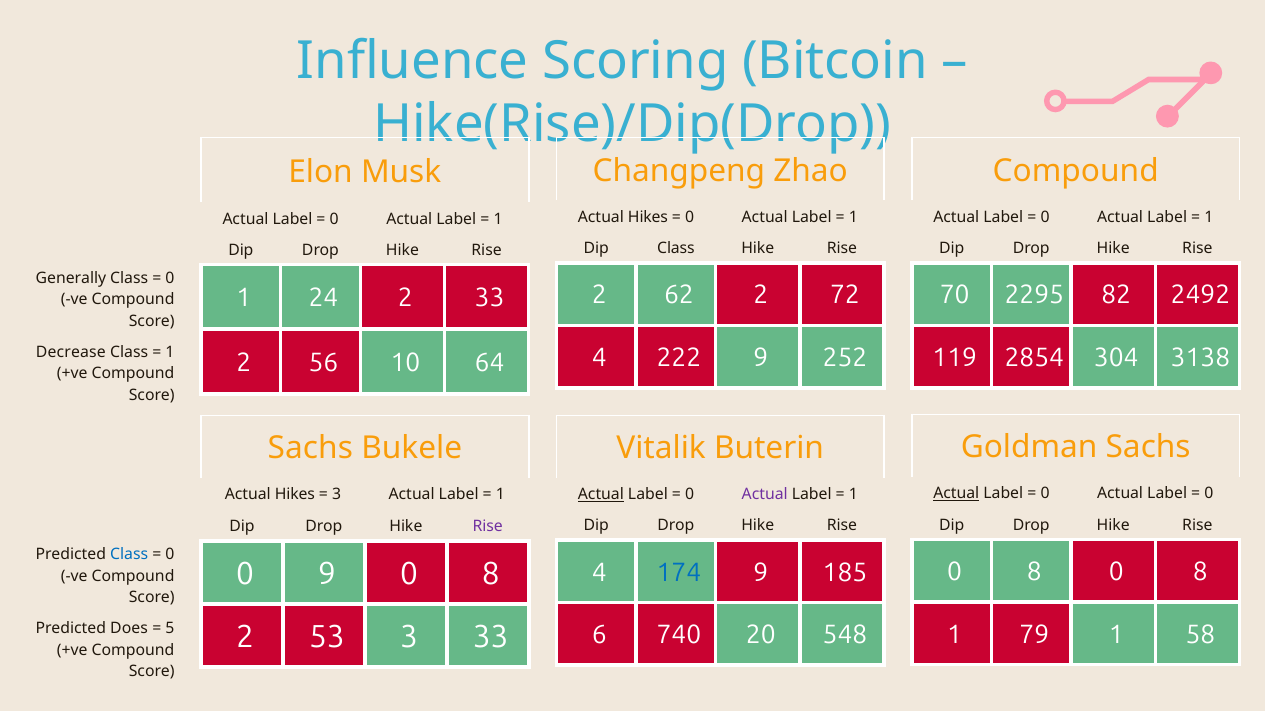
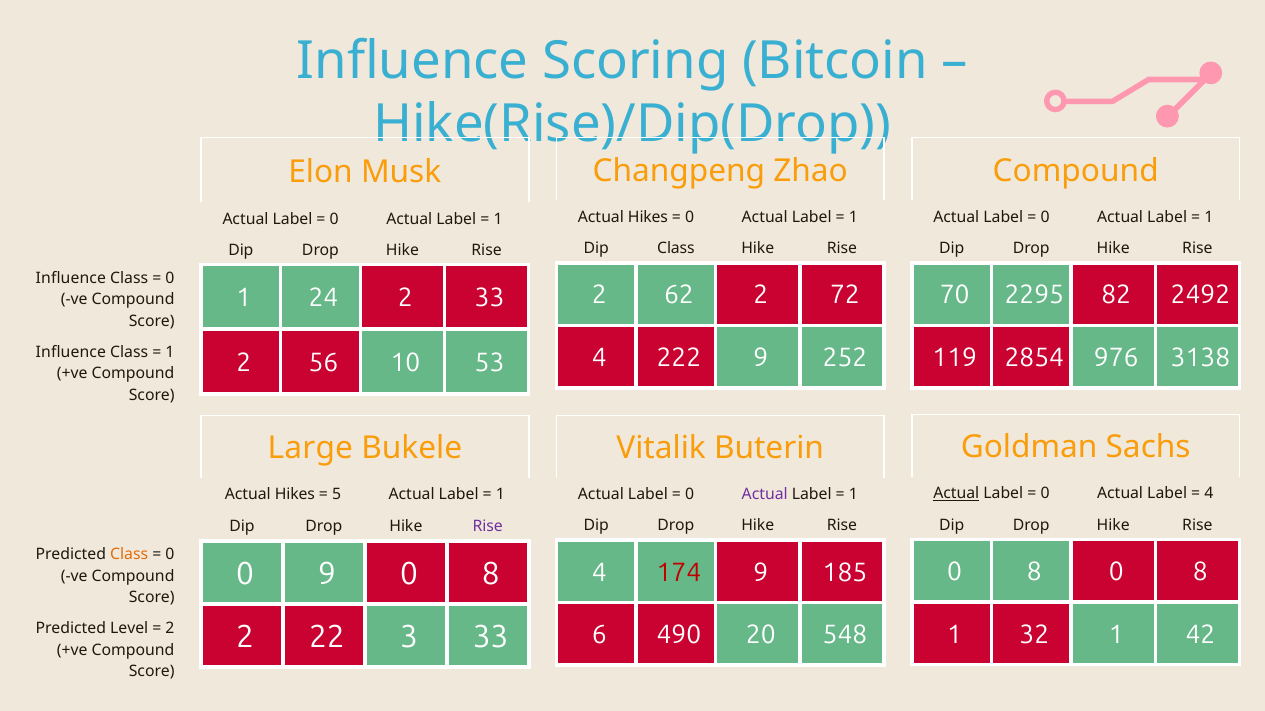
Generally at (71, 278): Generally -> Influence
304: 304 -> 976
Decrease at (71, 352): Decrease -> Influence
64: 64 -> 53
Sachs at (310, 449): Sachs -> Large
0 at (1209, 494): 0 -> 4
Actual at (601, 495) underline: present -> none
3 at (337, 495): 3 -> 5
Class at (129, 555) colour: blue -> orange
174 colour: blue -> red
53: 53 -> 22
79: 79 -> 32
58: 58 -> 42
740: 740 -> 490
Does: Does -> Level
5 at (170, 629): 5 -> 2
